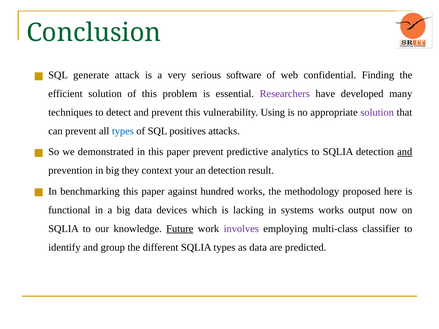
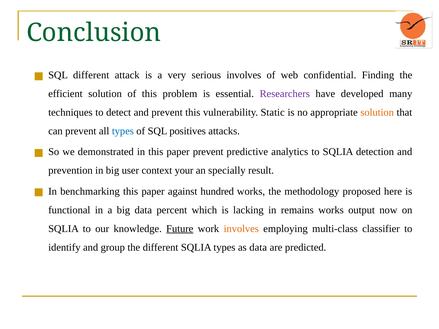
SQL generate: generate -> different
serious software: software -> involves
Using: Using -> Static
solution at (377, 112) colour: purple -> orange
and at (405, 152) underline: present -> none
they: they -> user
an detection: detection -> specially
devices: devices -> percent
systems: systems -> remains
involves at (241, 229) colour: purple -> orange
